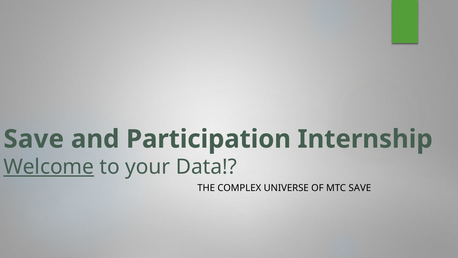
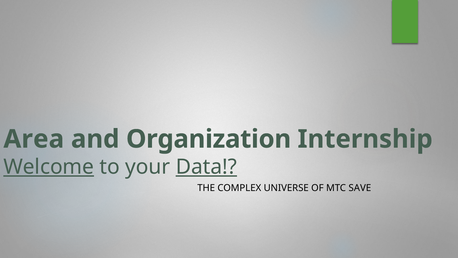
Save at (34, 139): Save -> Area
Participation: Participation -> Organization
Data underline: none -> present
